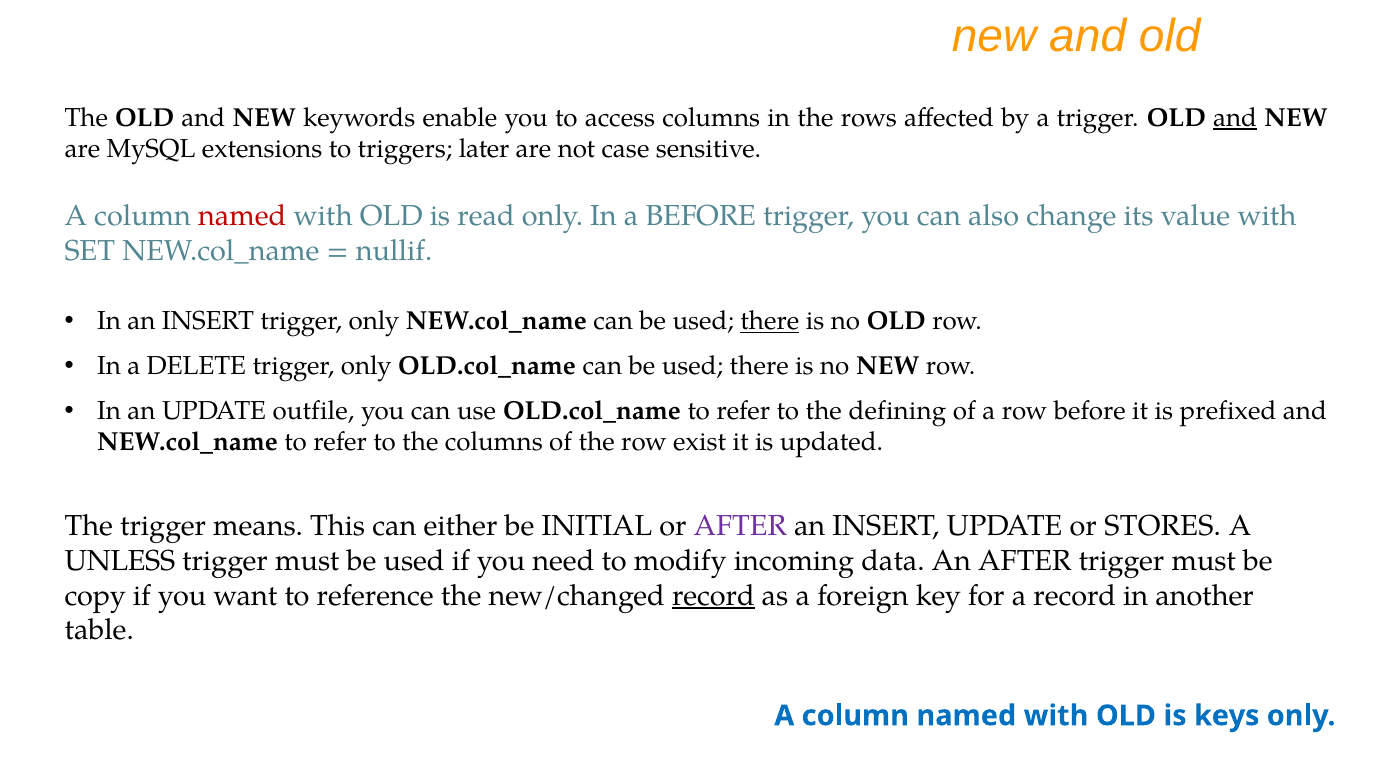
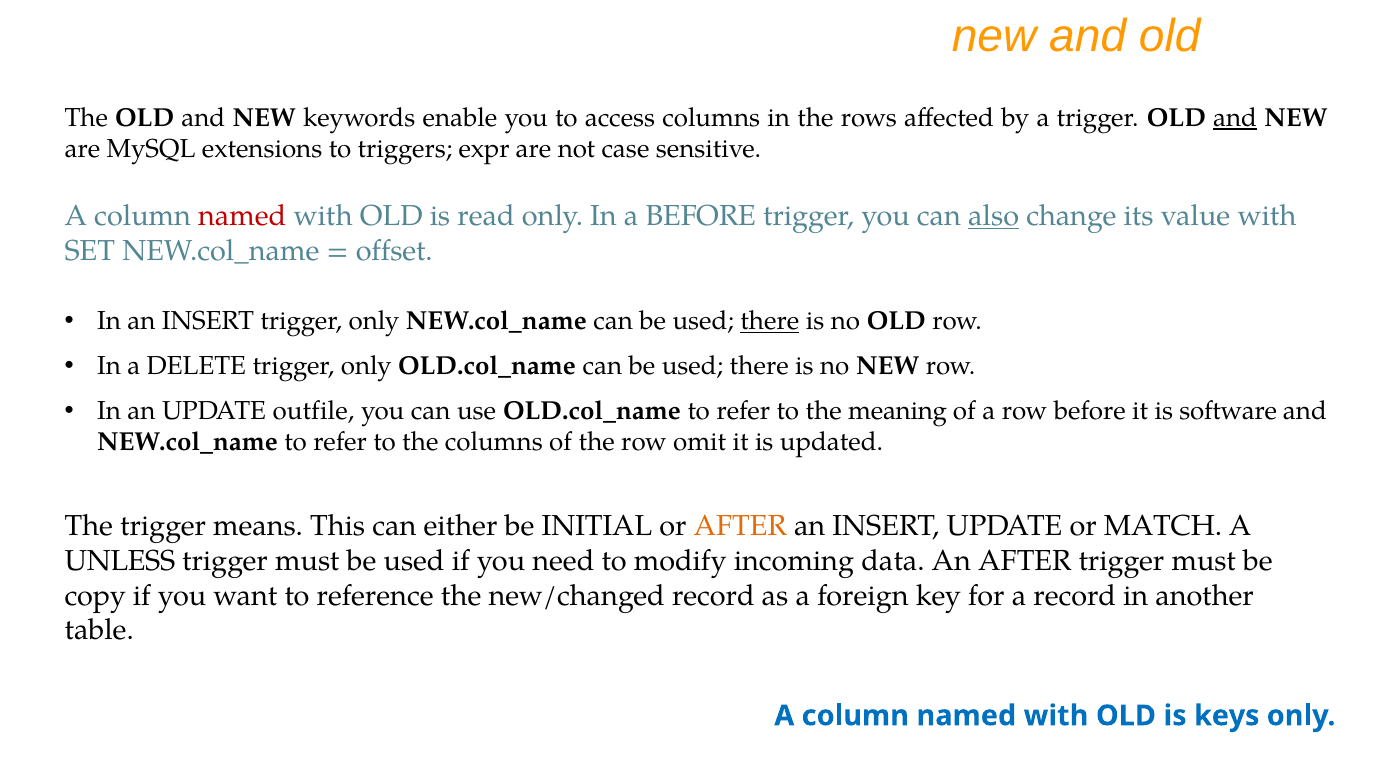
later: later -> expr
also underline: none -> present
nullif: nullif -> offset
defining: defining -> meaning
prefixed: prefixed -> software
exist: exist -> omit
AFTER at (740, 526) colour: purple -> orange
STORES: STORES -> MATCH
record at (713, 595) underline: present -> none
